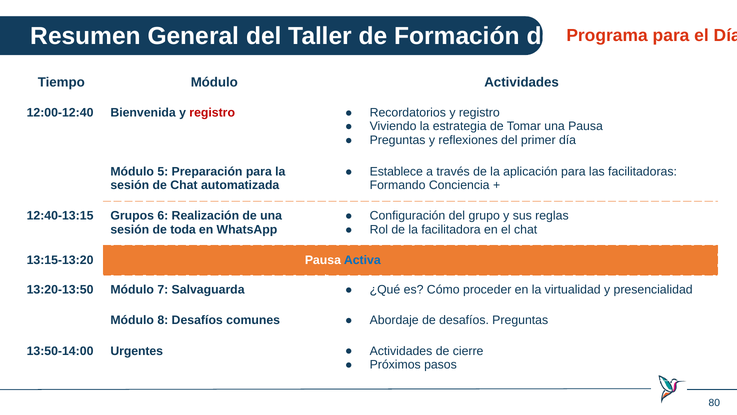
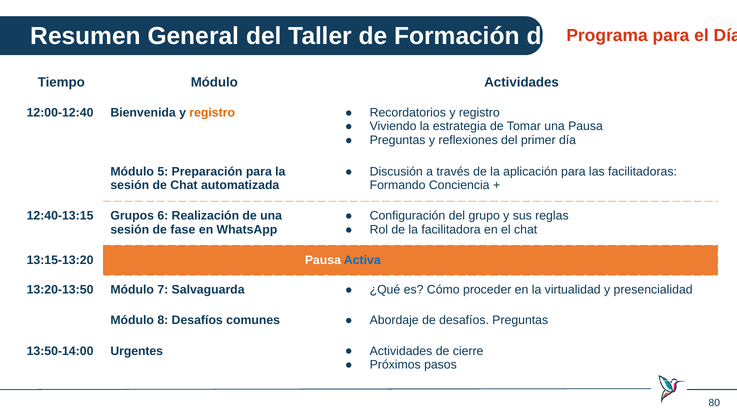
registro at (212, 112) colour: red -> orange
Establece: Establece -> Discusión
toda: toda -> fase
